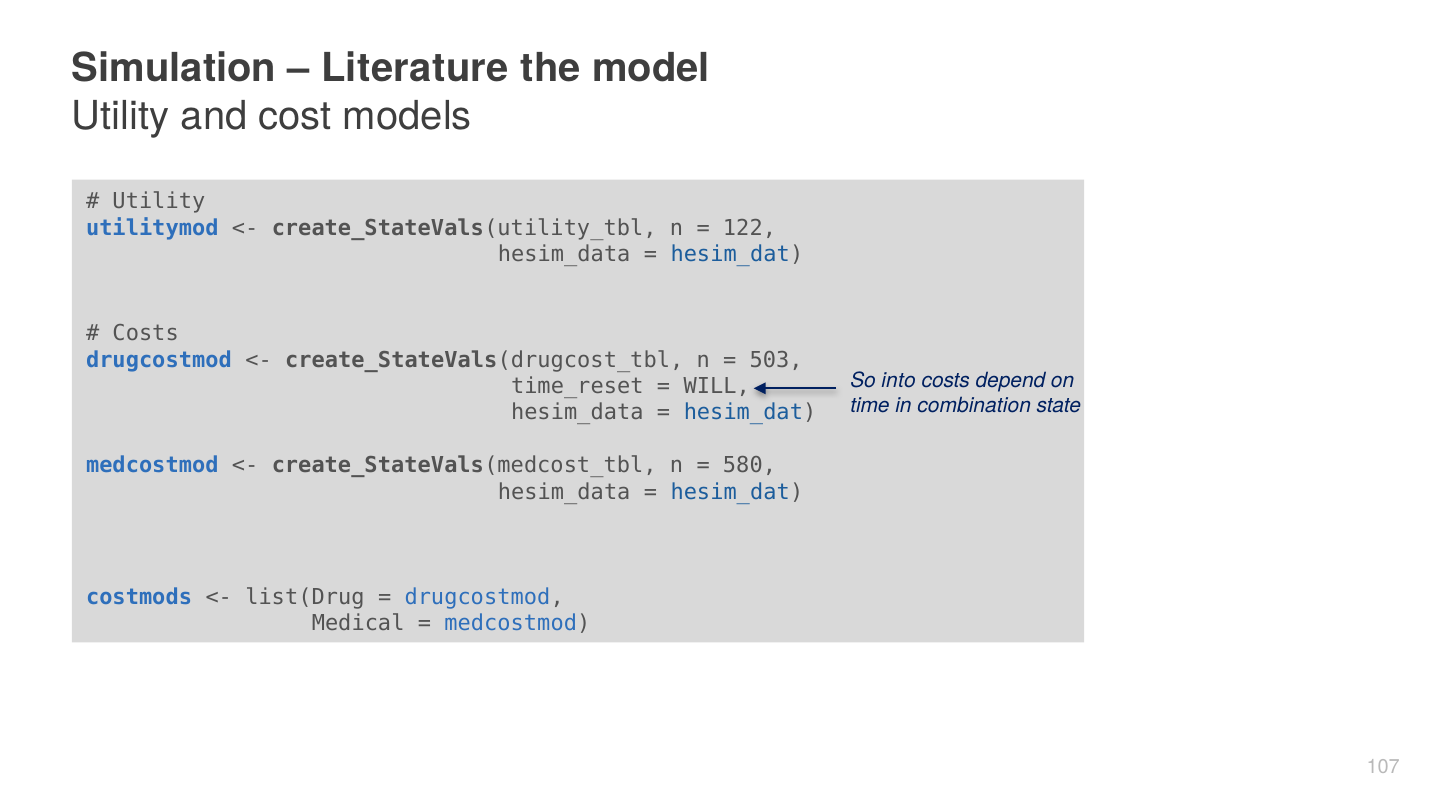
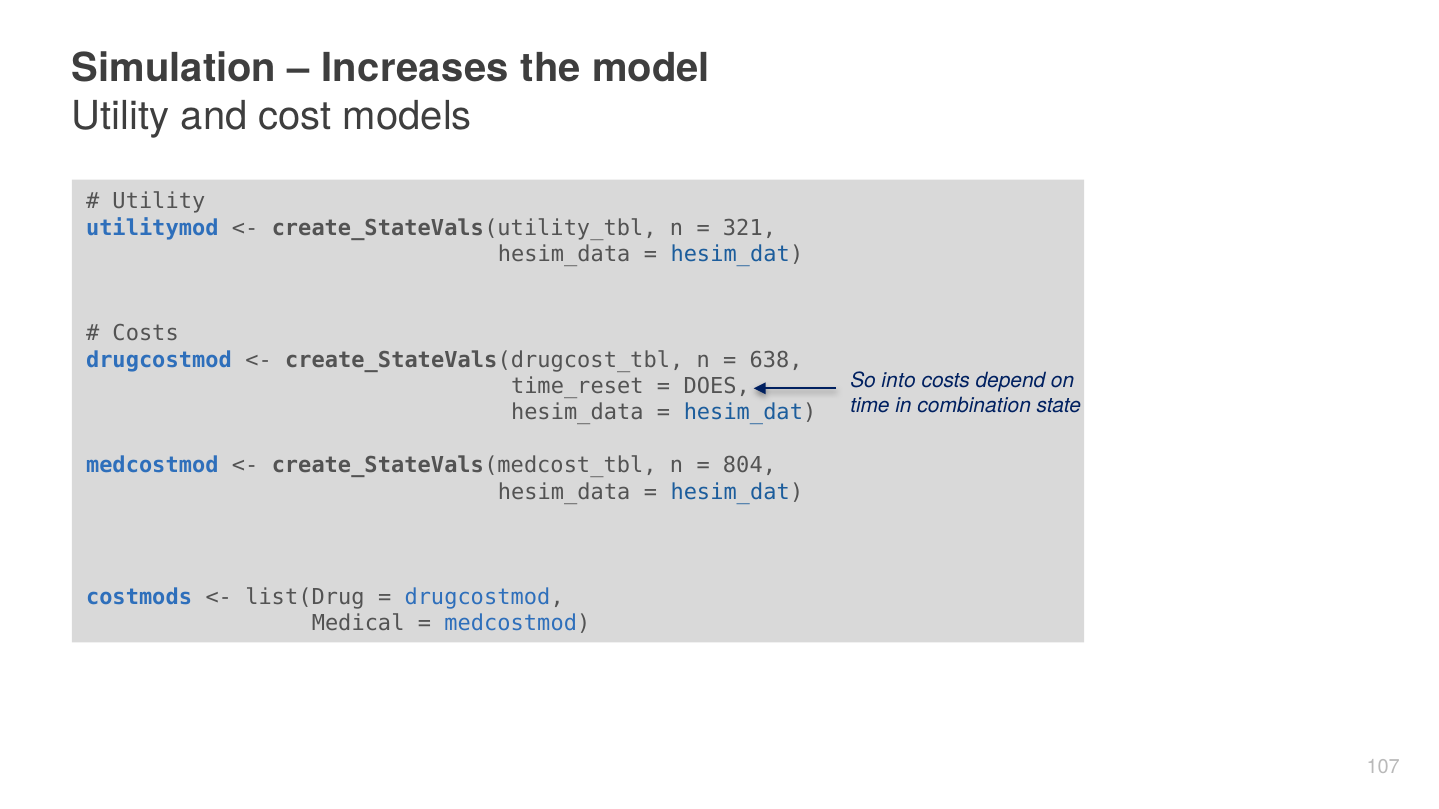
Literature: Literature -> Increases
122: 122 -> 321
503: 503 -> 638
WILL: WILL -> DOES
580: 580 -> 804
